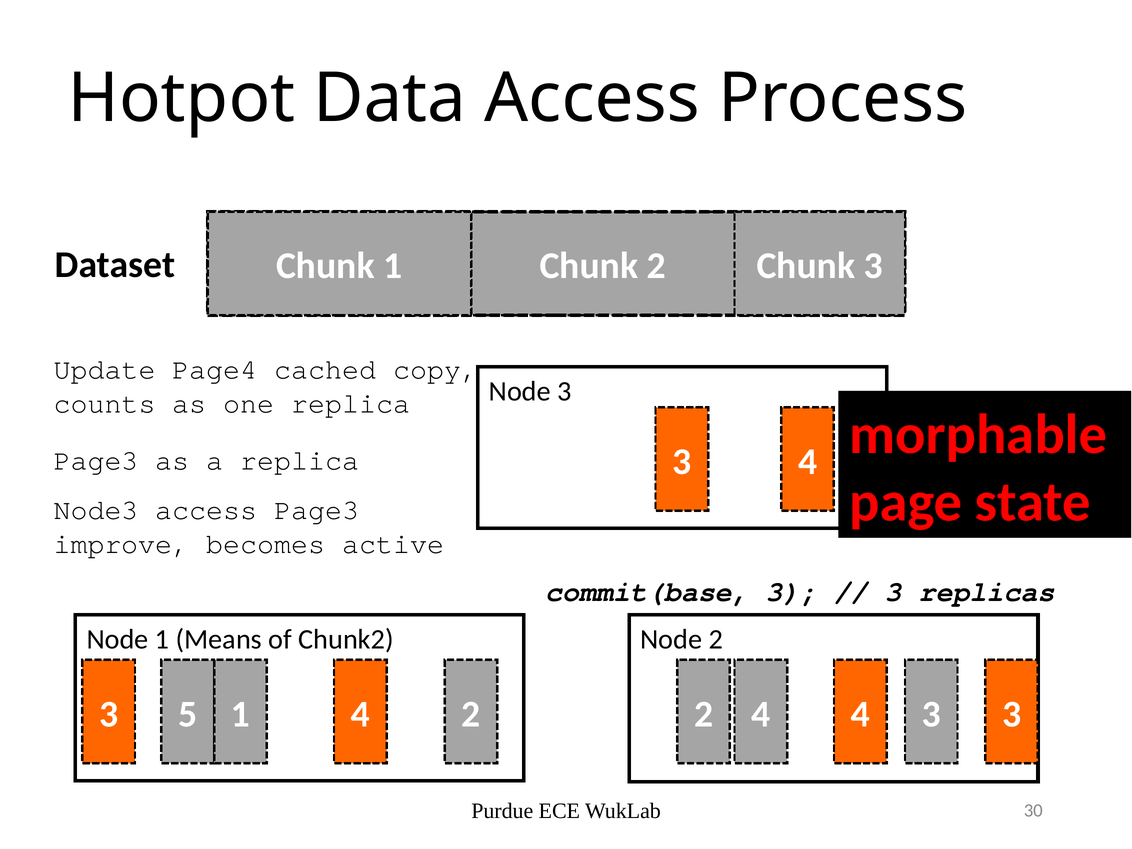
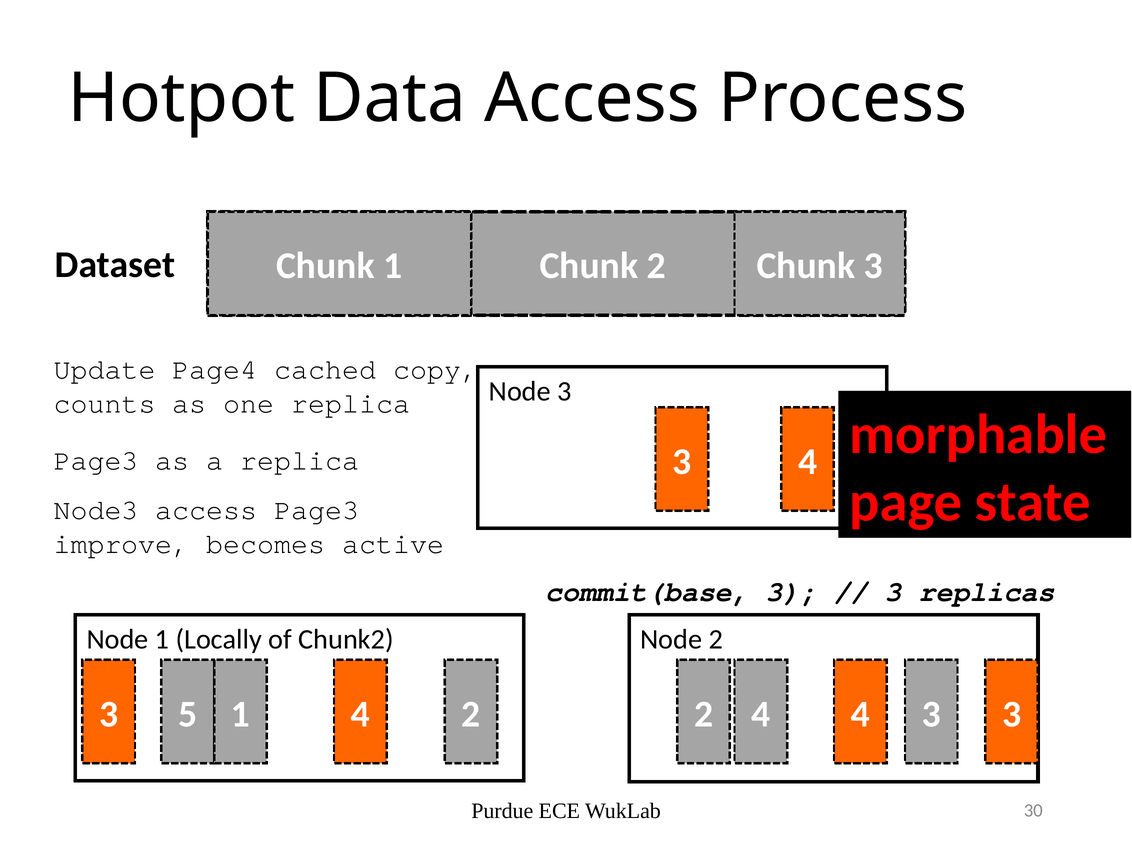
Means: Means -> Locally
